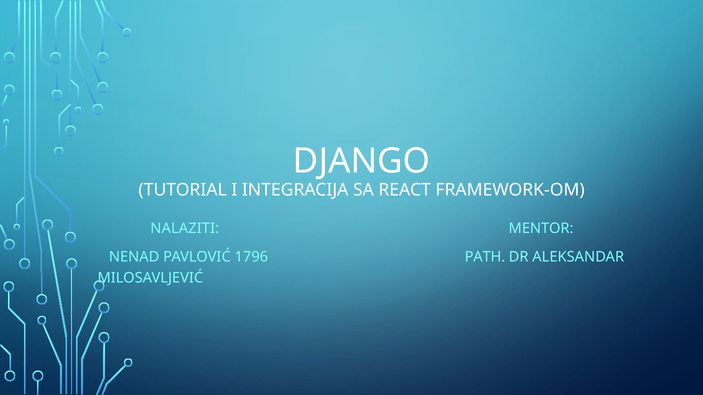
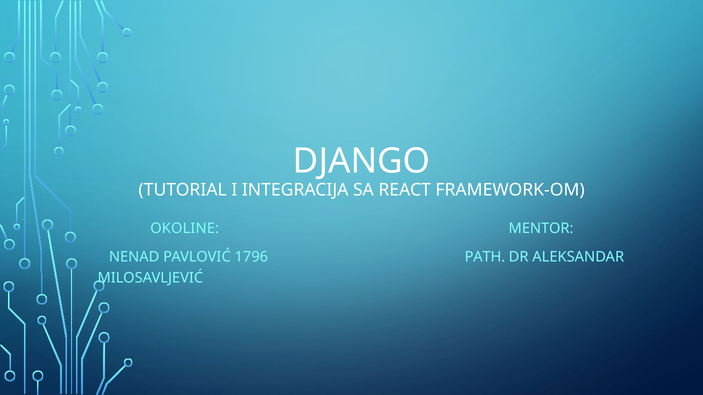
NALAZITI: NALAZITI -> OKOLINE
